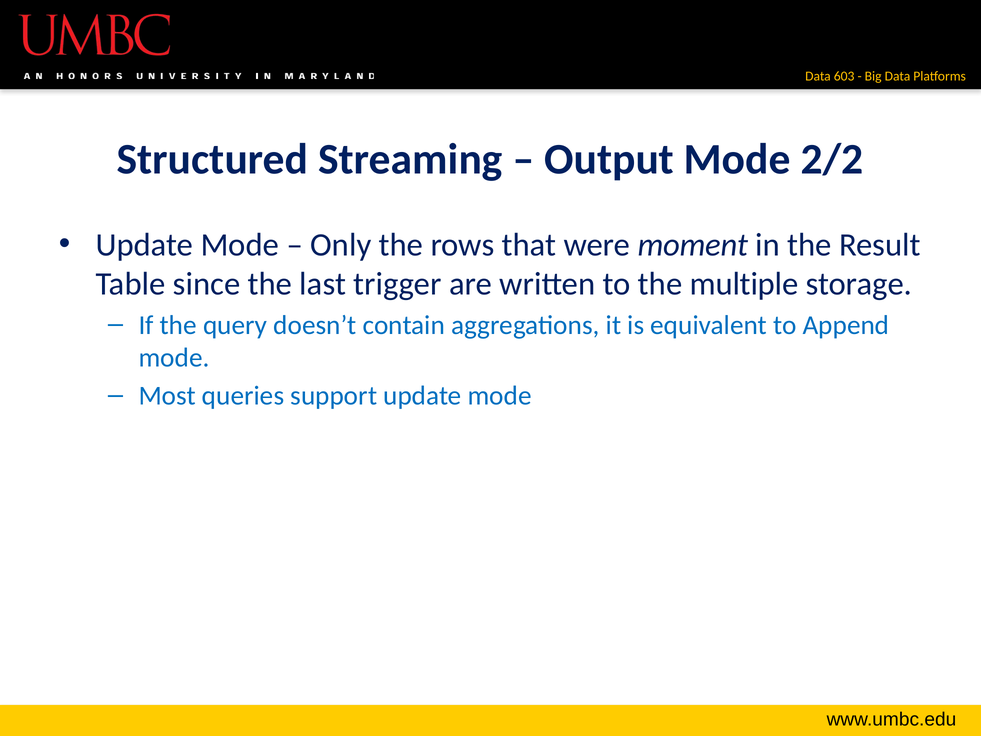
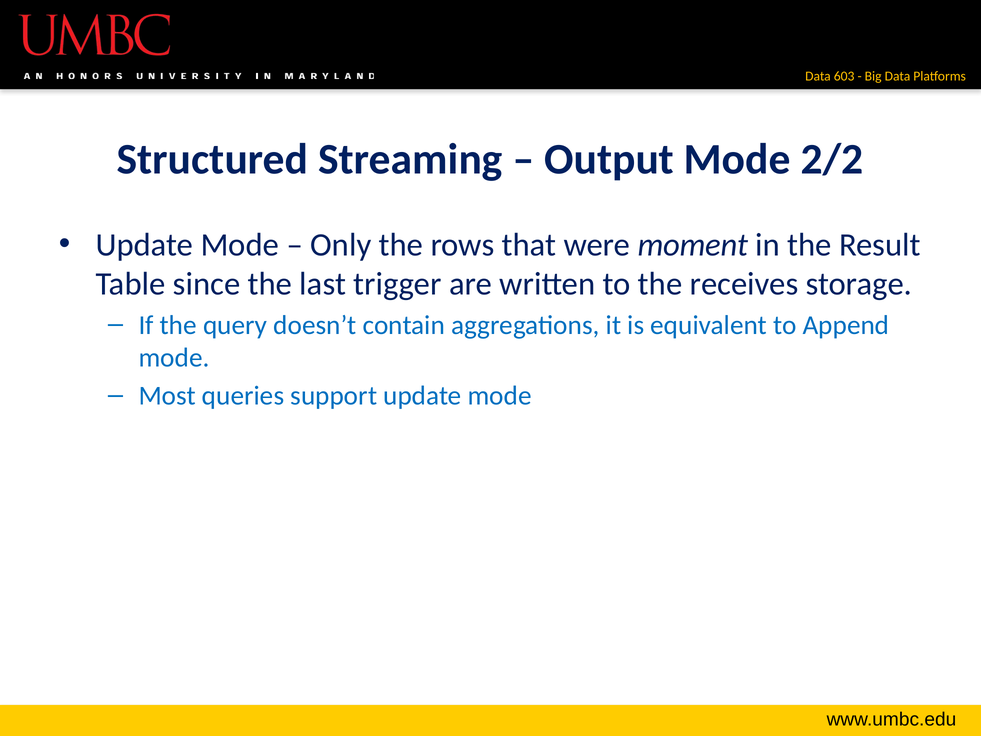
multiple: multiple -> receives
